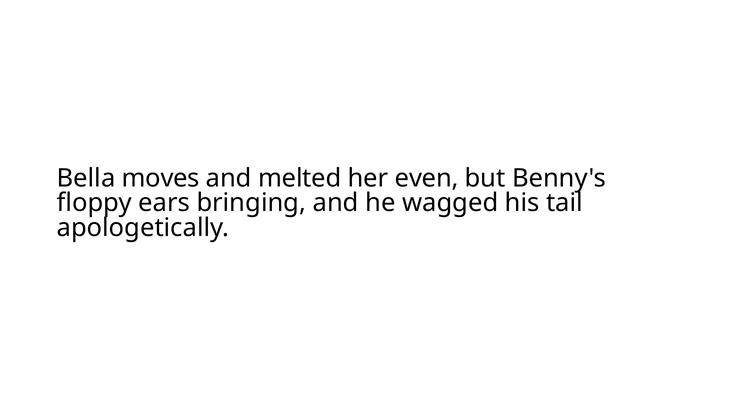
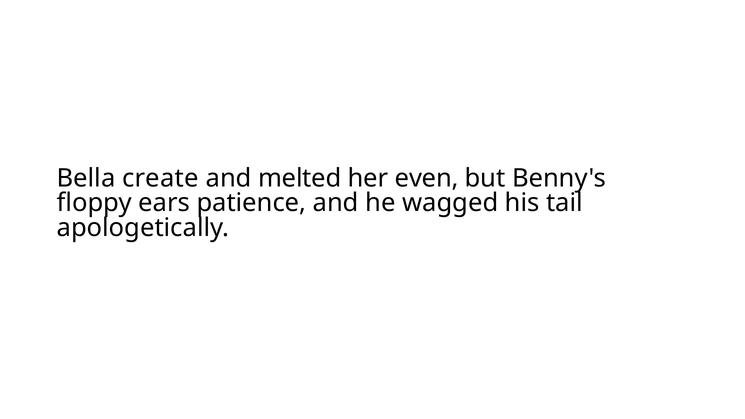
moves: moves -> create
bringing: bringing -> patience
